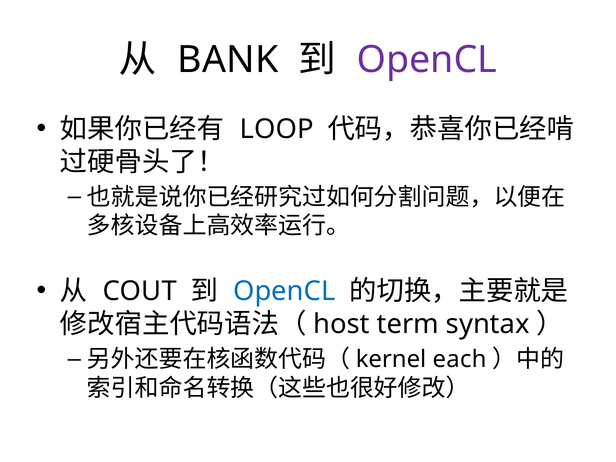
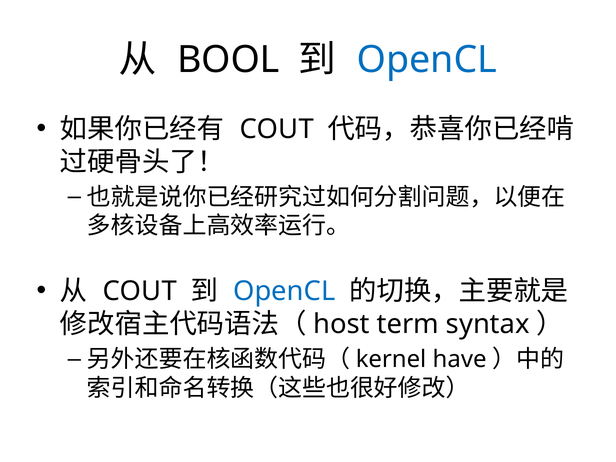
BANK: BANK -> BOOL
OpenCL at (427, 60) colour: purple -> blue
LOOP at (277, 129): LOOP -> COUT
each: each -> have
